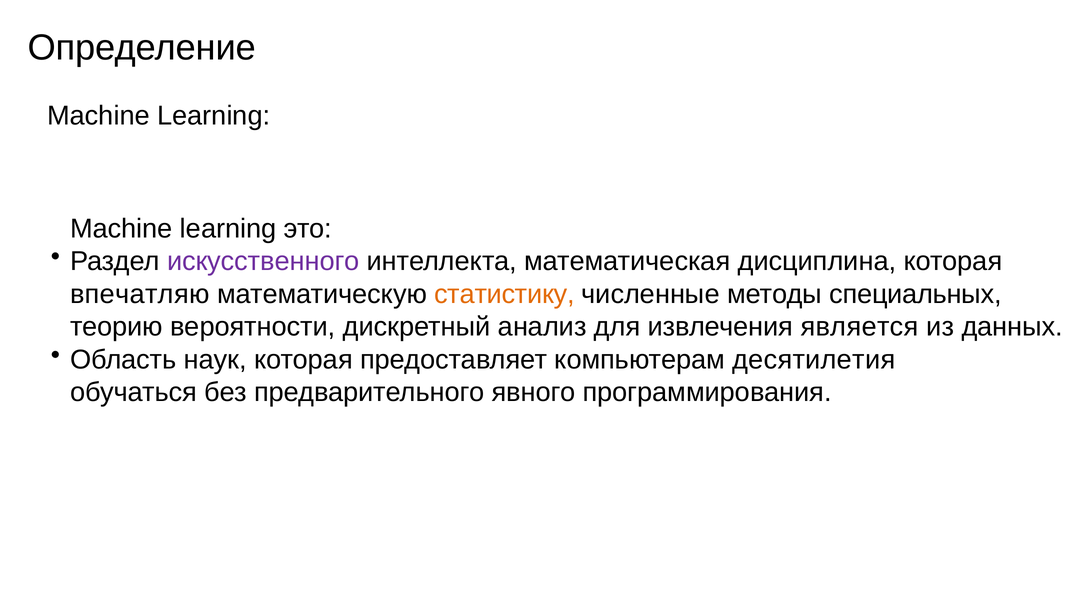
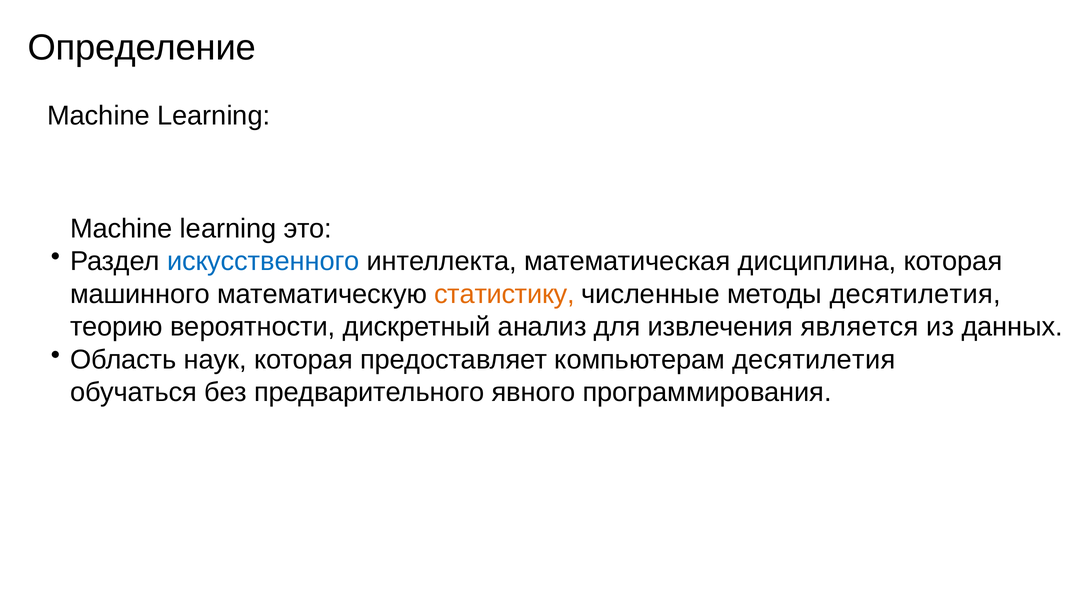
искусственного colour: purple -> blue
впечатляю: впечатляю -> машинного
методы специальных: специальных -> десятилетия
